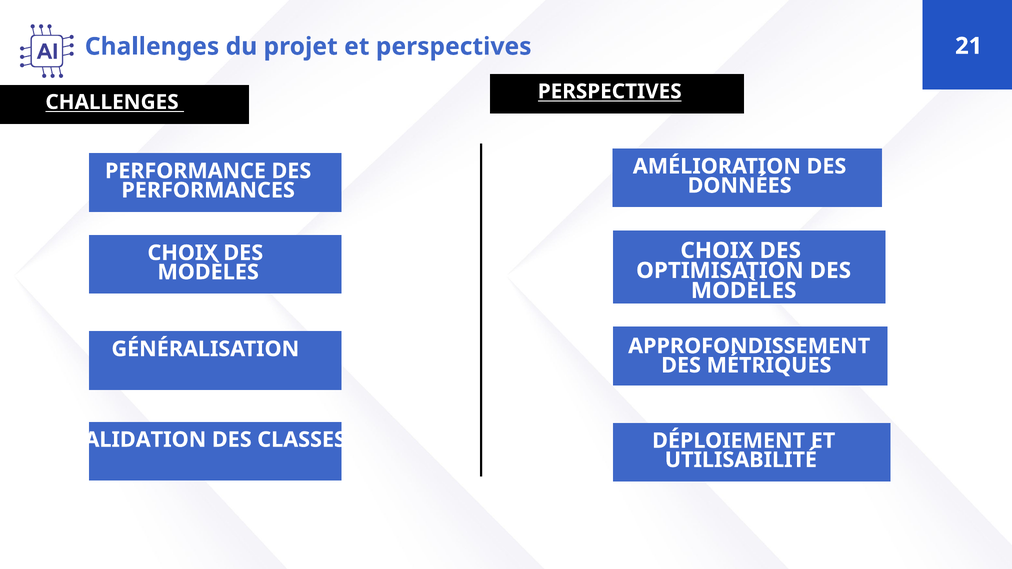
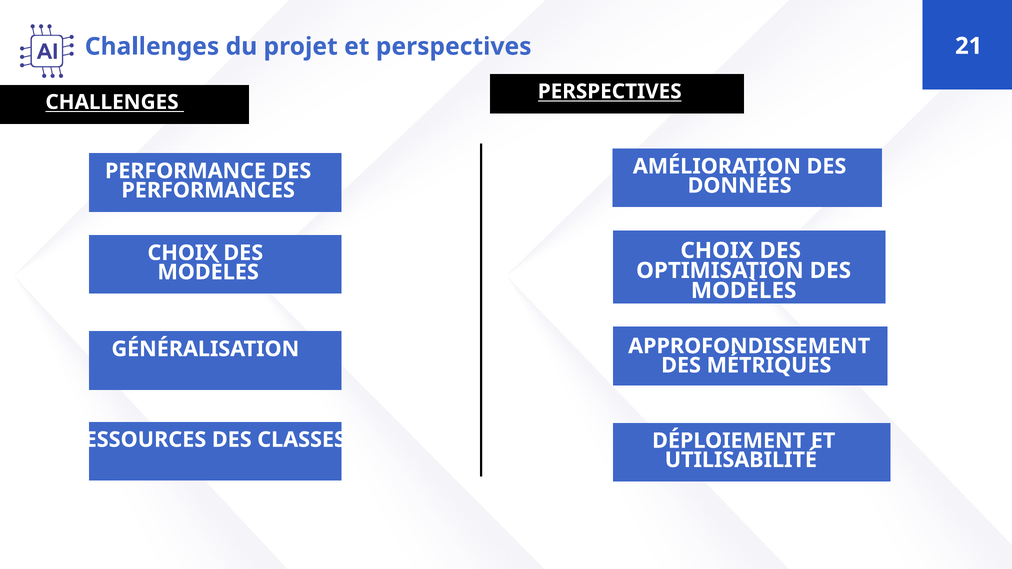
VALIDATION: VALIDATION -> RESSOURCES
